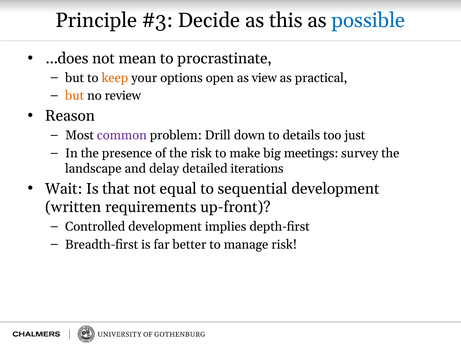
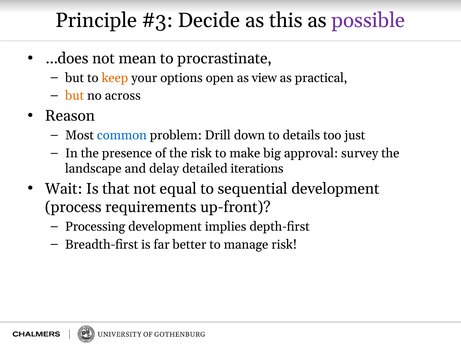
possible colour: blue -> purple
review: review -> across
common colour: purple -> blue
meetings: meetings -> approval
written: written -> process
Controlled: Controlled -> Processing
